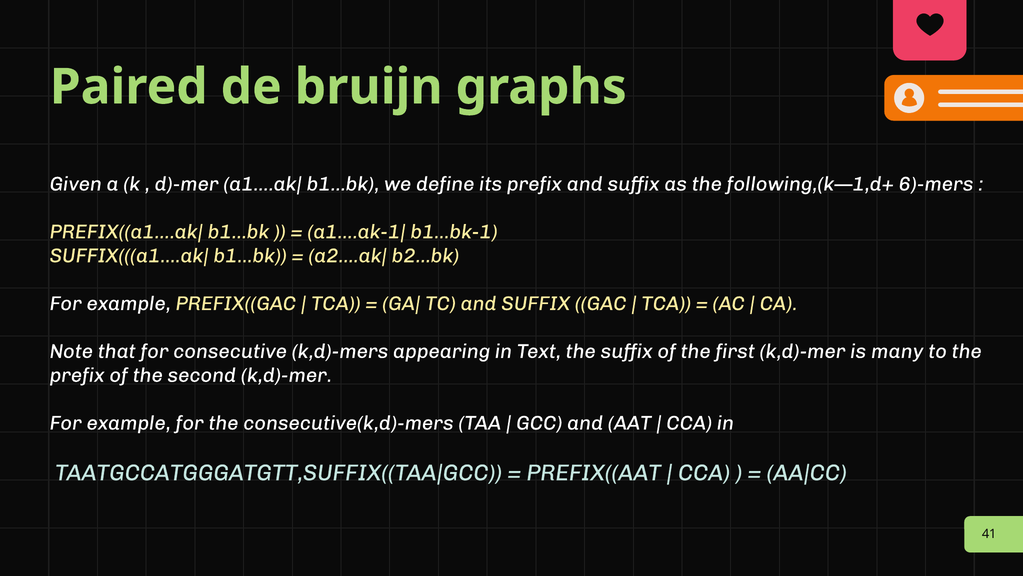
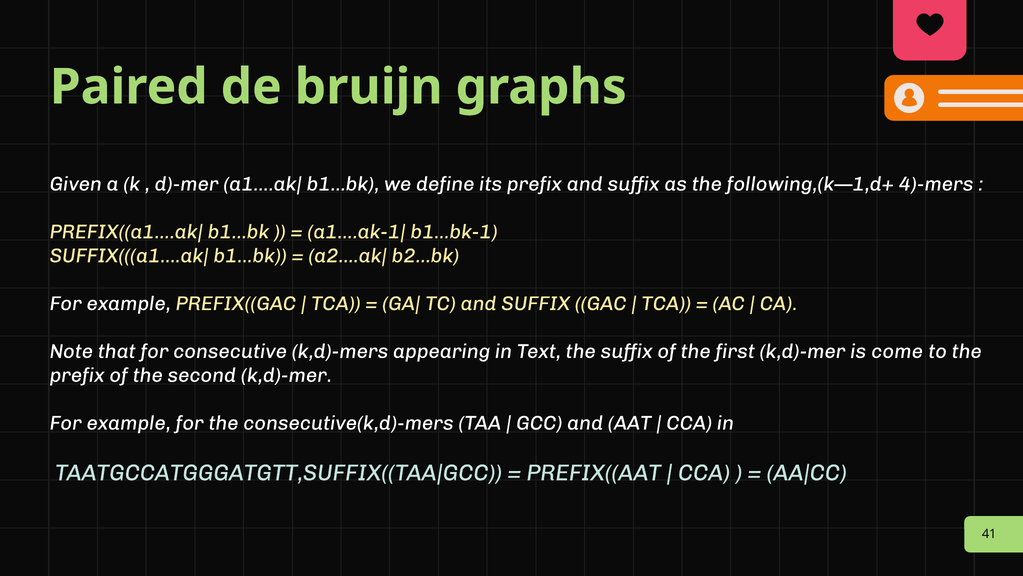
6)-mers: 6)-mers -> 4)-mers
many: many -> come
